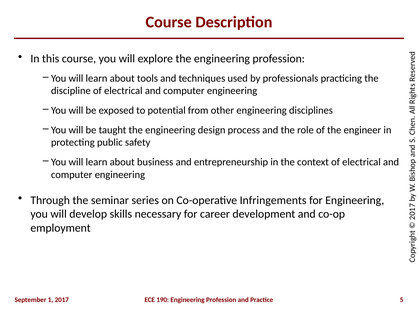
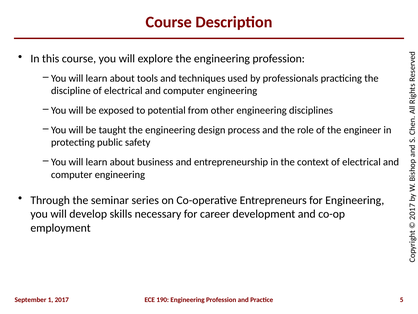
Infringements: Infringements -> Entrepreneurs
